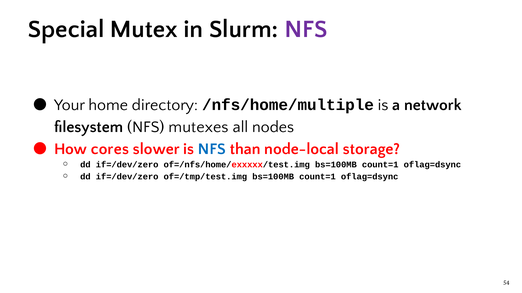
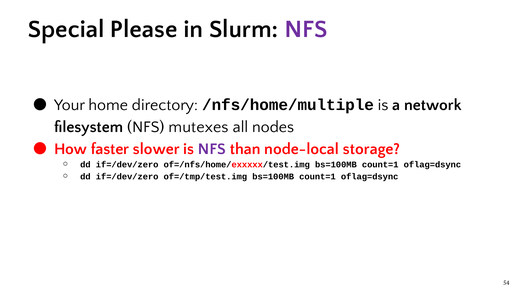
Mutex: Mutex -> Please
cores: cores -> faster
NFS at (212, 149) colour: blue -> purple
